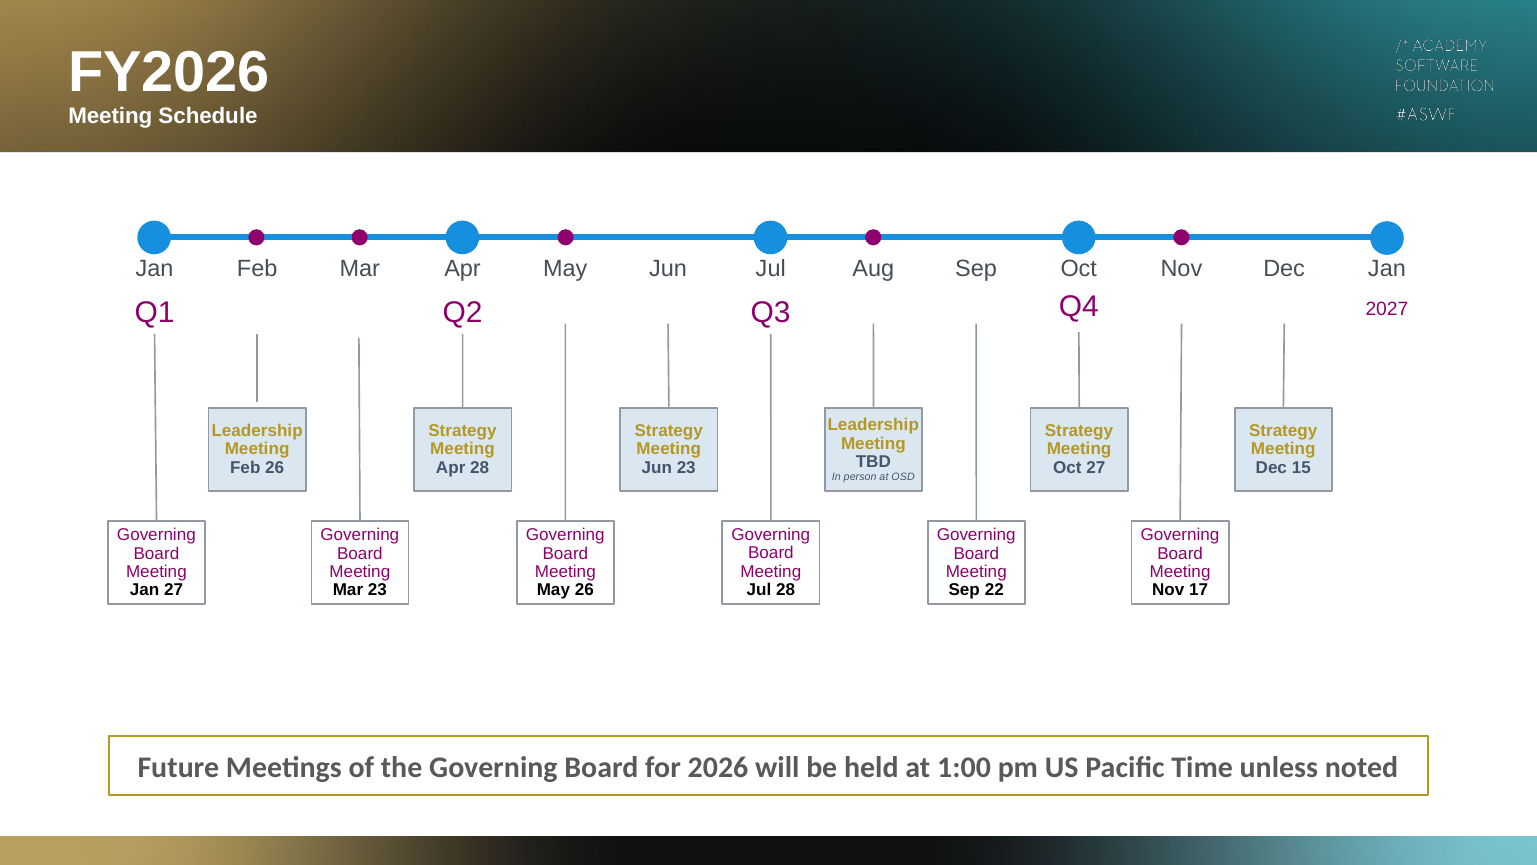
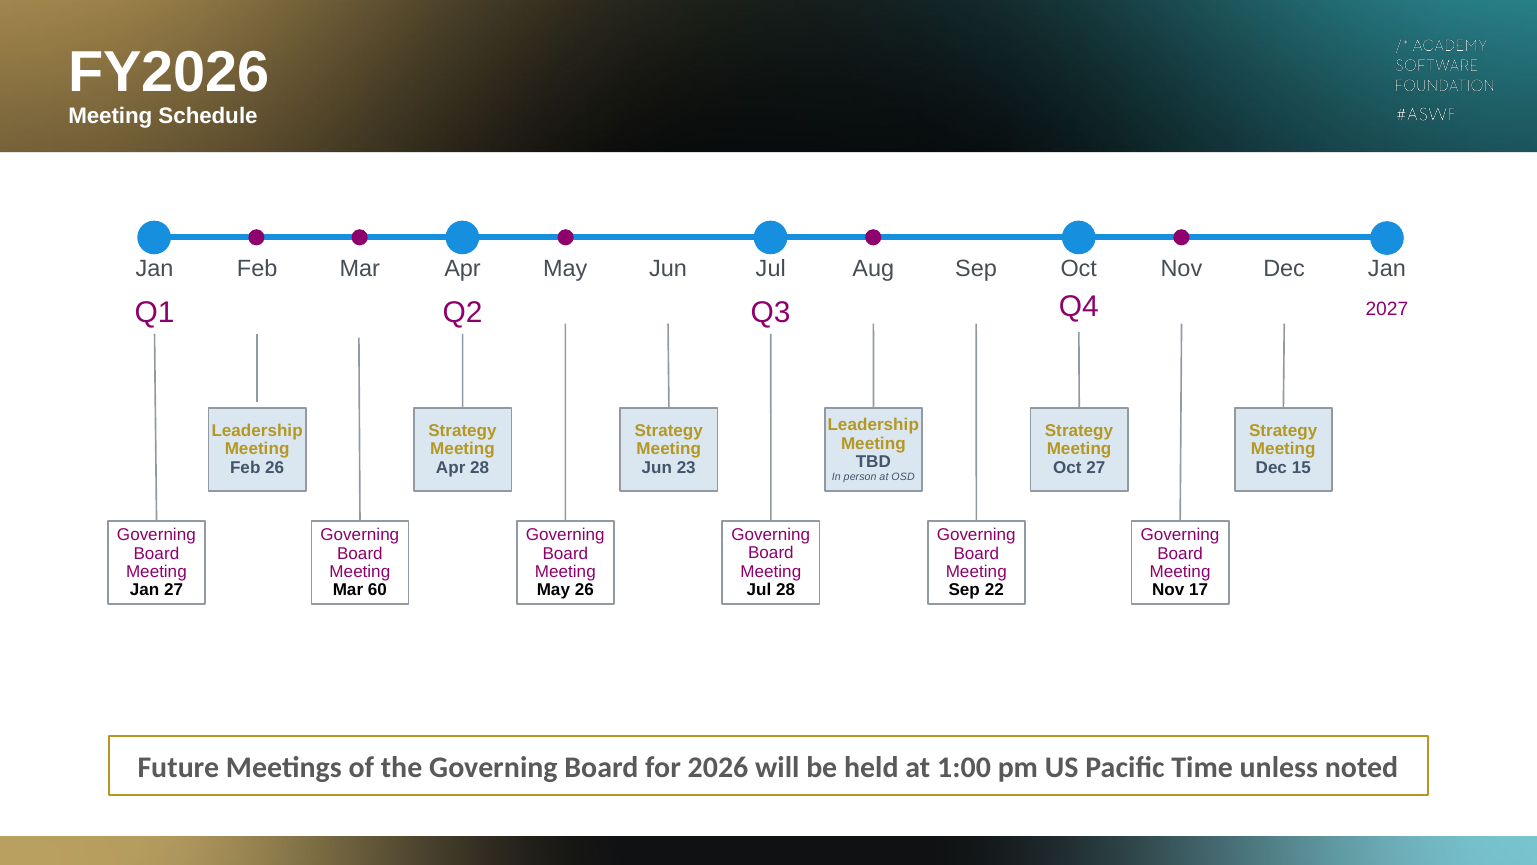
Mar 23: 23 -> 60
